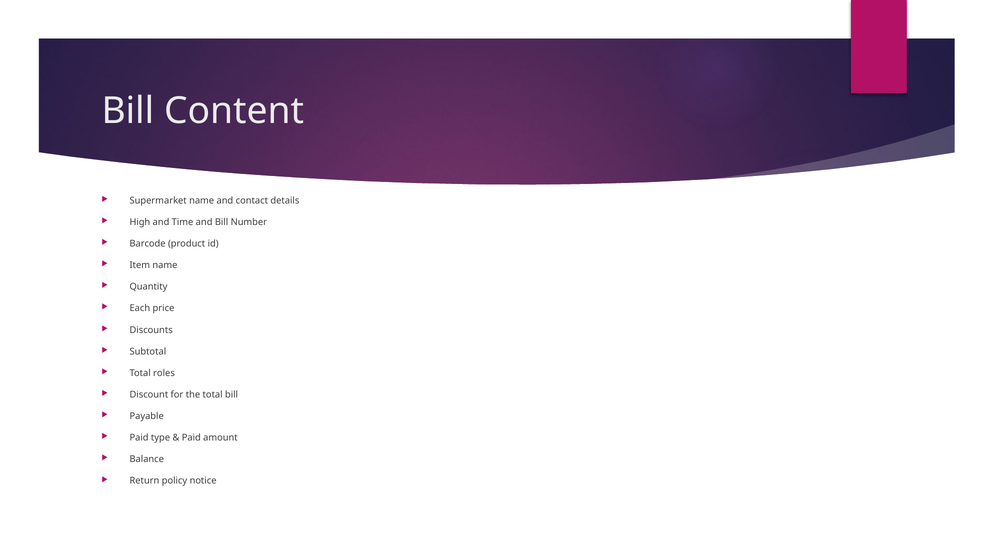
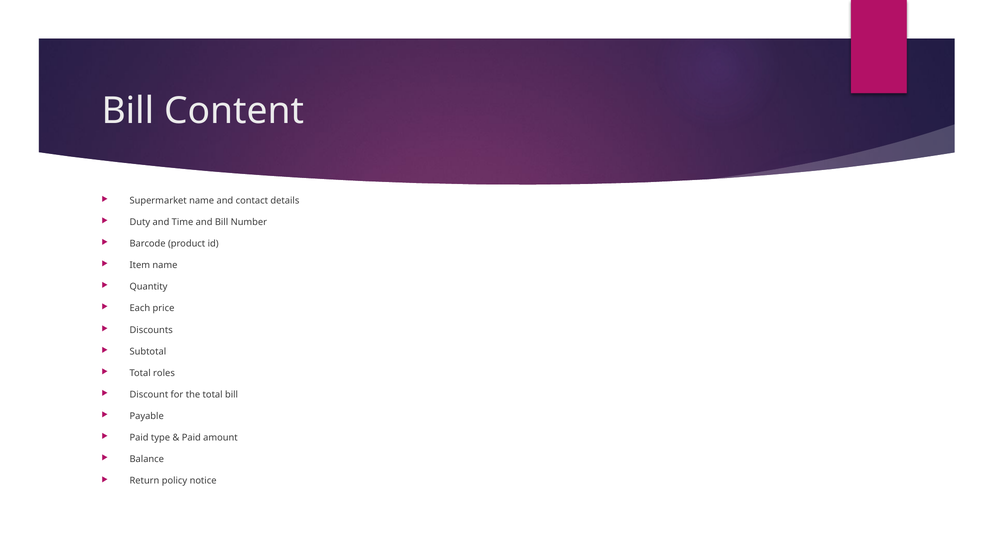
High: High -> Duty
